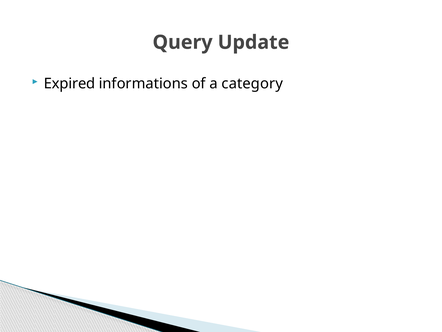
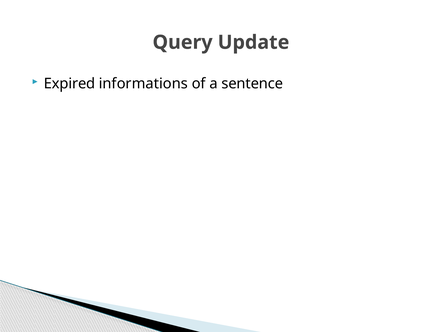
category: category -> sentence
